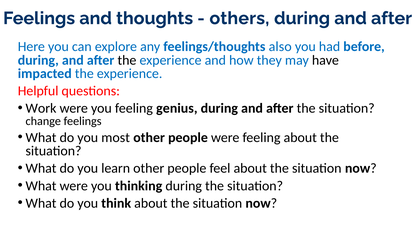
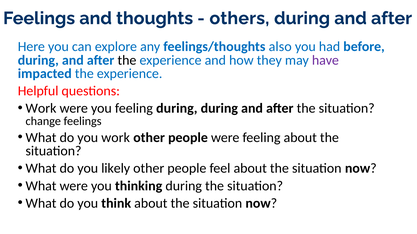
have colour: black -> purple
feeling genius: genius -> during
you most: most -> work
learn: learn -> likely
